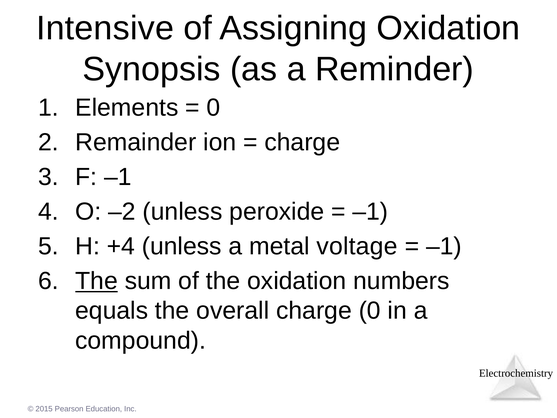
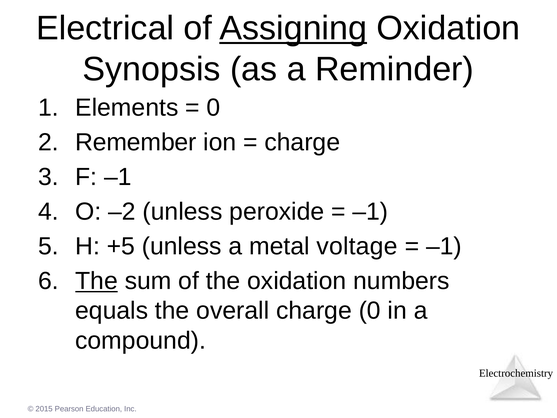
Intensive: Intensive -> Electrical
Assigning underline: none -> present
Remainder: Remainder -> Remember
+4: +4 -> +5
